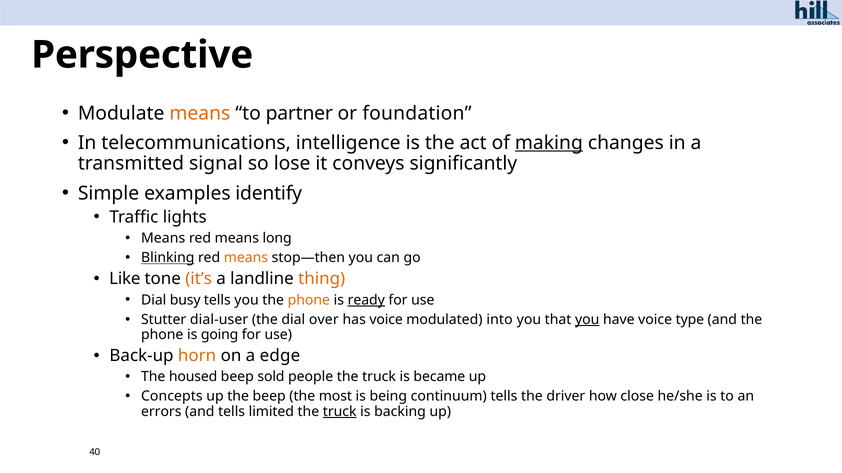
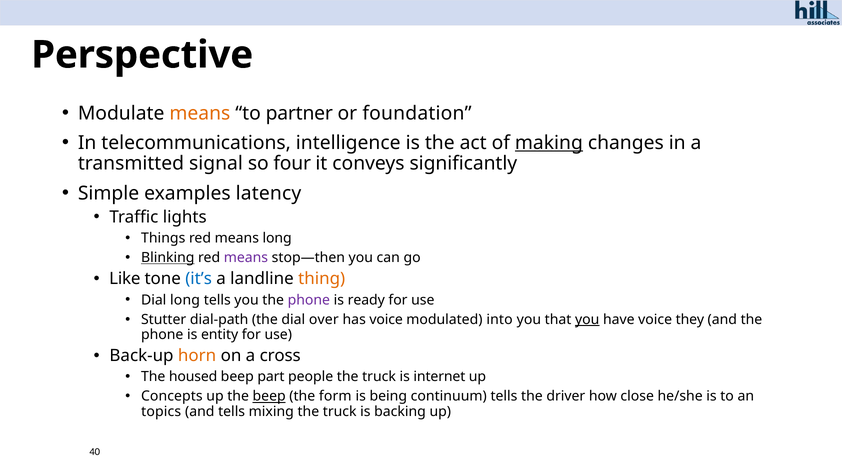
lose: lose -> four
identify: identify -> latency
Means at (163, 239): Means -> Things
means at (246, 258) colour: orange -> purple
it’s colour: orange -> blue
Dial busy: busy -> long
phone at (309, 300) colour: orange -> purple
ready underline: present -> none
dial-user: dial-user -> dial-path
type: type -> they
going: going -> entity
edge: edge -> cross
sold: sold -> part
became: became -> internet
beep at (269, 397) underline: none -> present
most: most -> form
errors: errors -> topics
limited: limited -> mixing
truck at (340, 412) underline: present -> none
